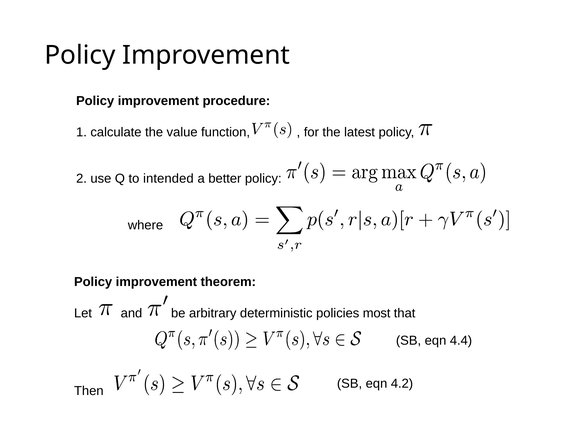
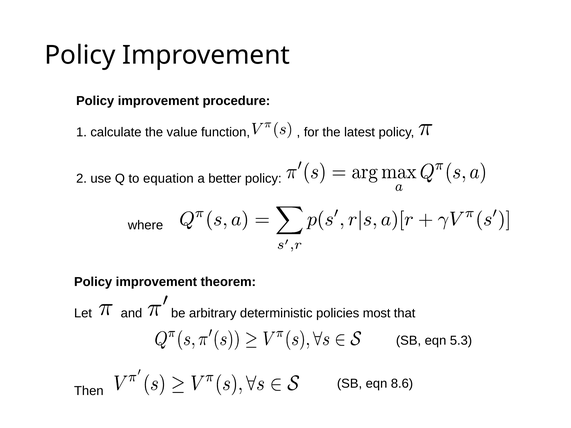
intended: intended -> equation
4.4: 4.4 -> 5.3
4.2: 4.2 -> 8.6
